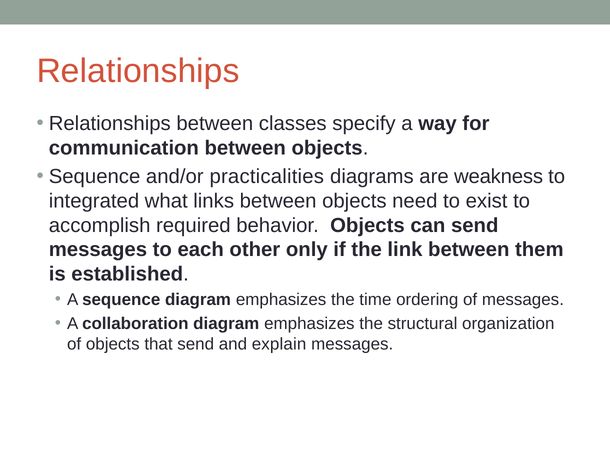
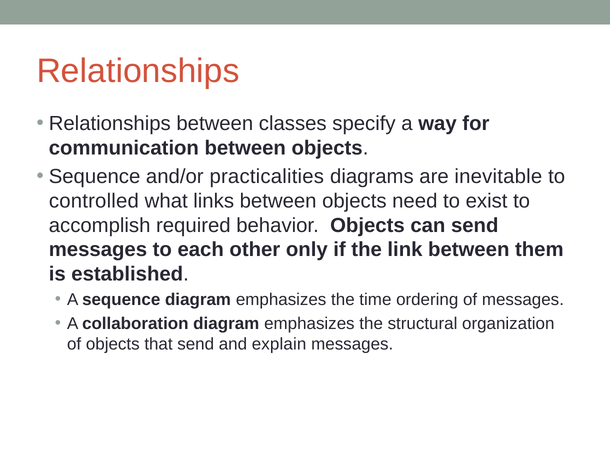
weakness: weakness -> inevitable
integrated: integrated -> controlled
